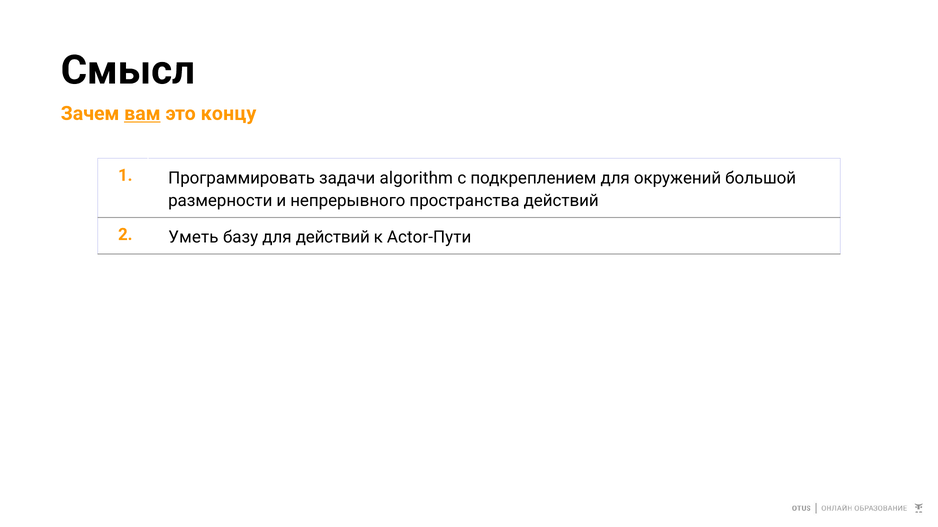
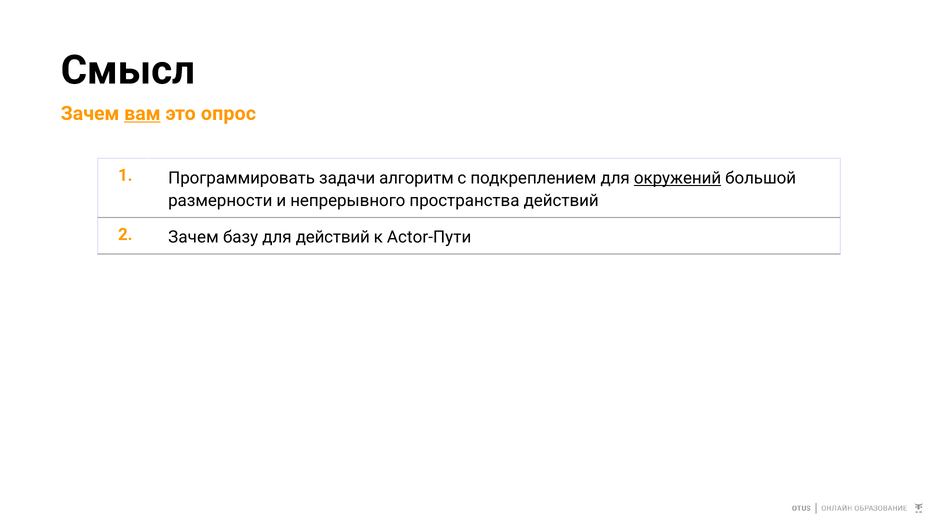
концу: концу -> опрос
algorithm: algorithm -> алгоритм
окружений underline: none -> present
2 Уметь: Уметь -> Зачем
